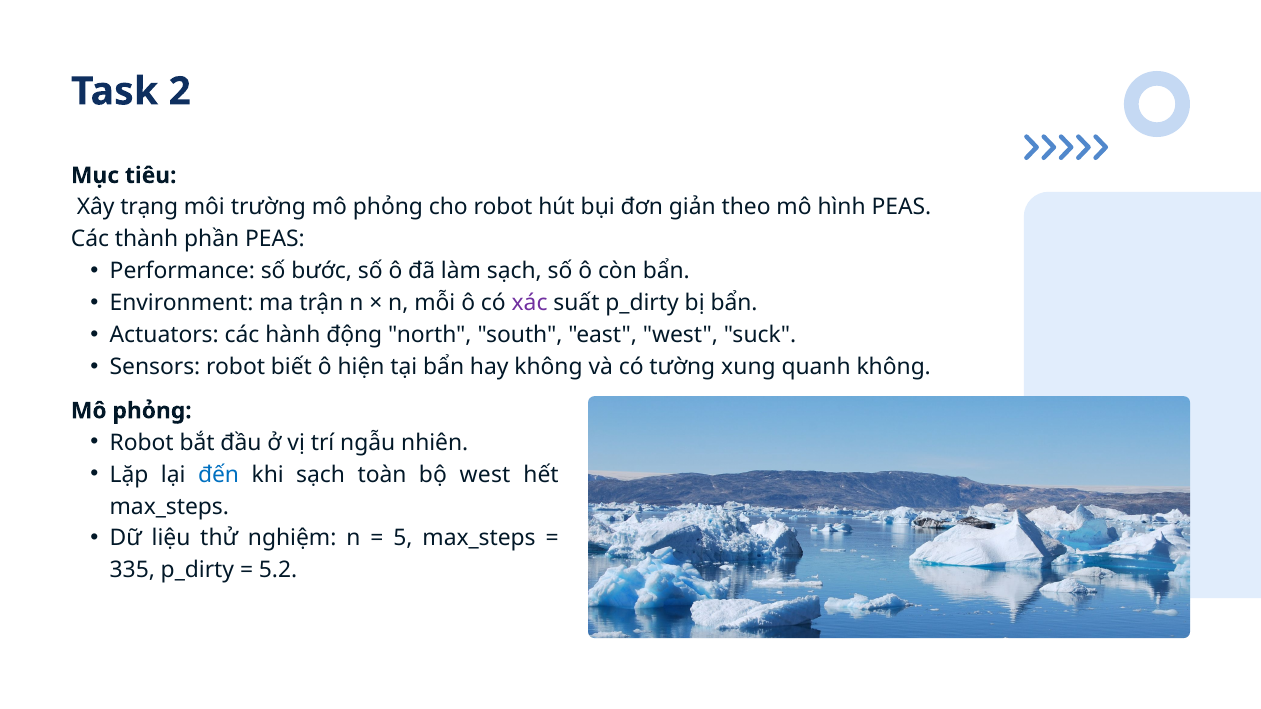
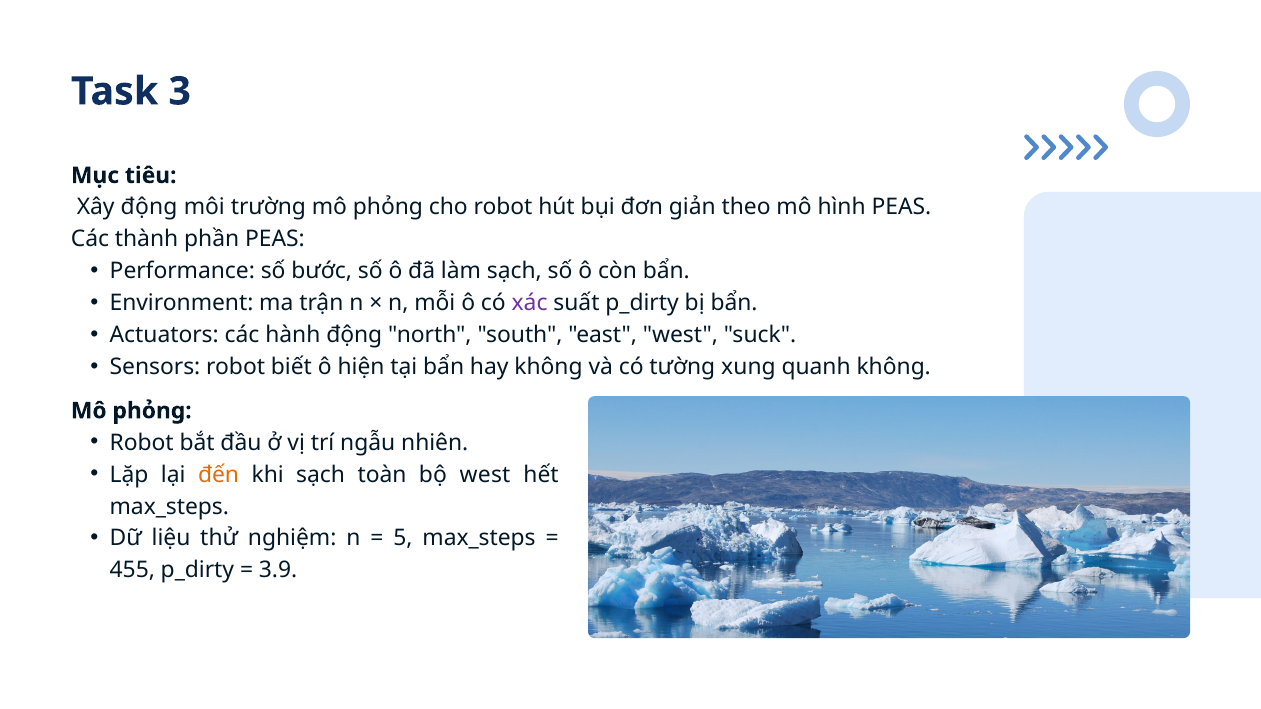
2: 2 -> 3
Xây trạng: trạng -> động
đến colour: blue -> orange
335: 335 -> 455
5.2: 5.2 -> 3.9
